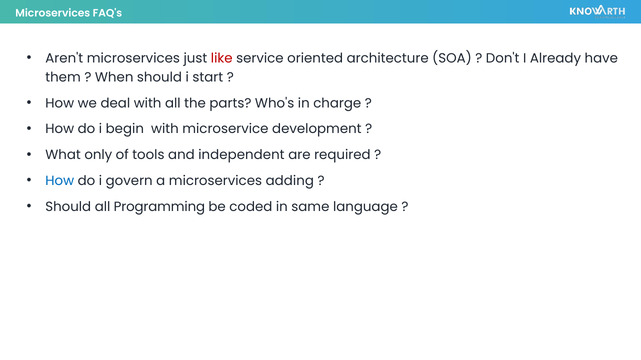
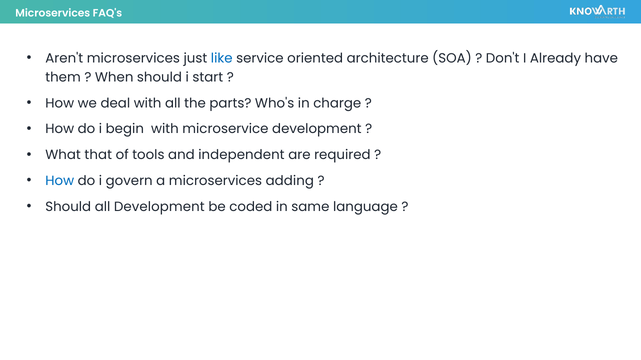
like colour: red -> blue
only: only -> that
all Programming: Programming -> Development
